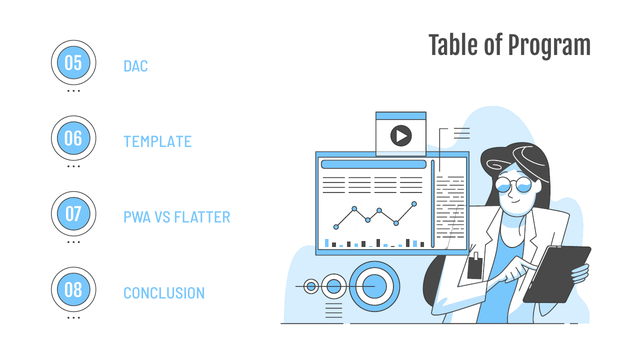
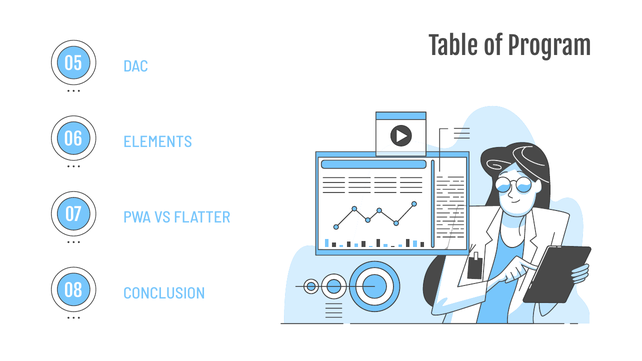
TEMPLATE: TEMPLATE -> ELEMENTS
